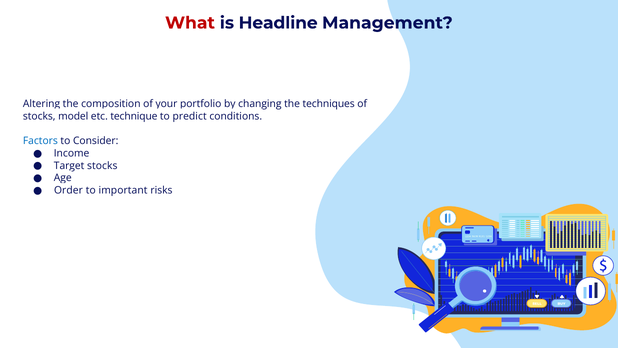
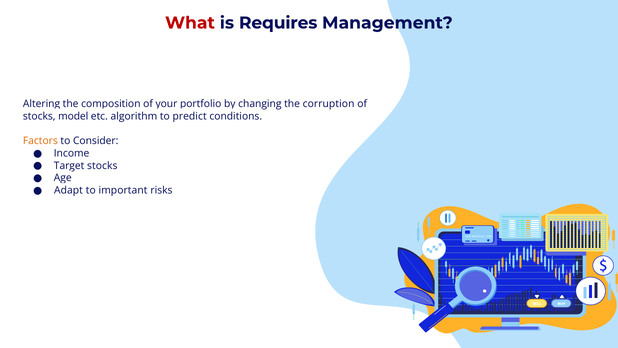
Headline: Headline -> Requires
techniques: techniques -> corruption
technique: technique -> algorithm
Factors colour: blue -> orange
Order: Order -> Adapt
